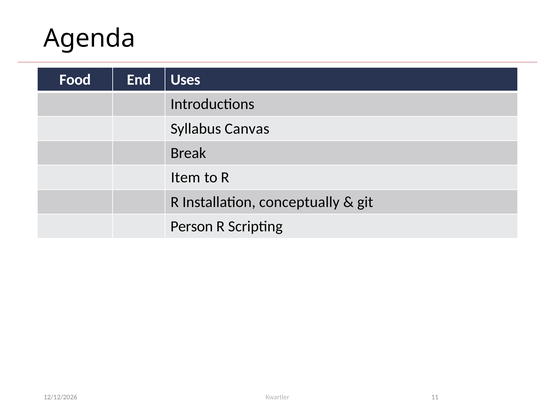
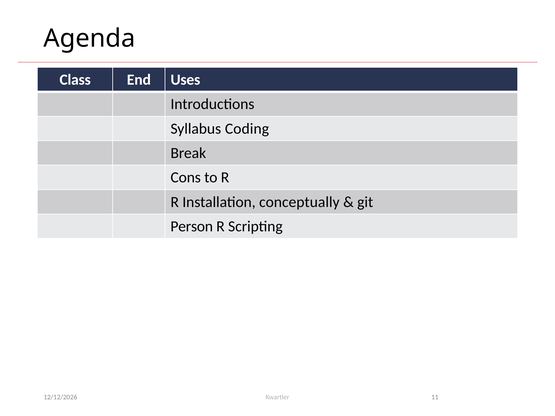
Food: Food -> Class
Canvas: Canvas -> Coding
Item: Item -> Cons
